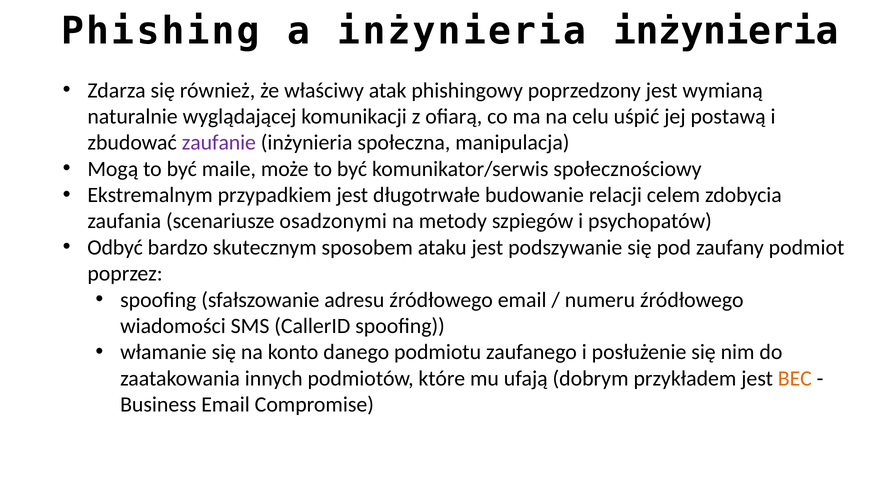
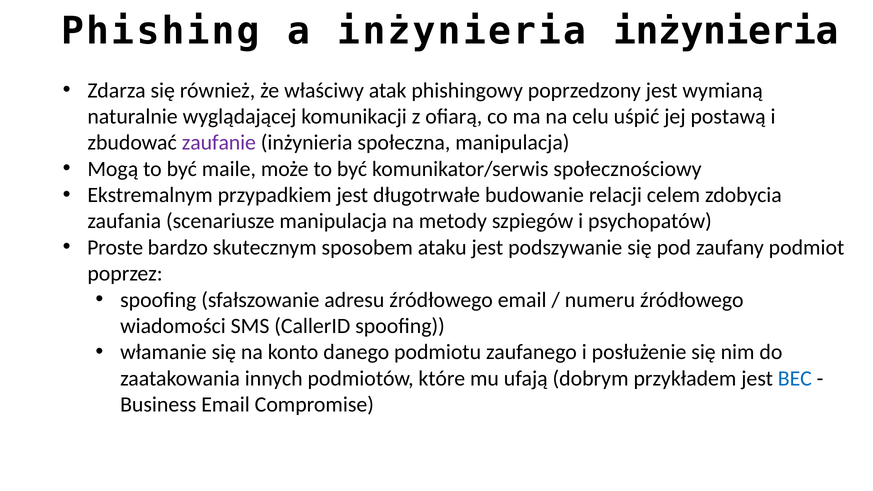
scenariusze osadzonymi: osadzonymi -> manipulacja
Odbyć: Odbyć -> Proste
BEC colour: orange -> blue
